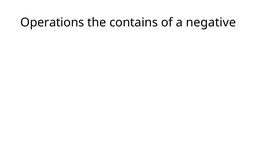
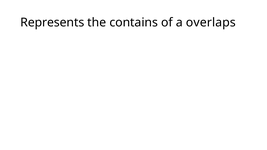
Operations: Operations -> Represents
negative: negative -> overlaps
